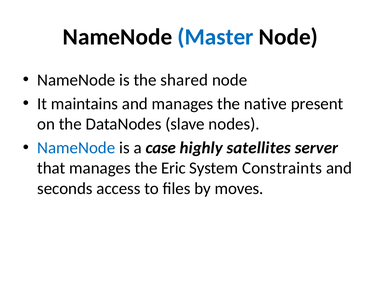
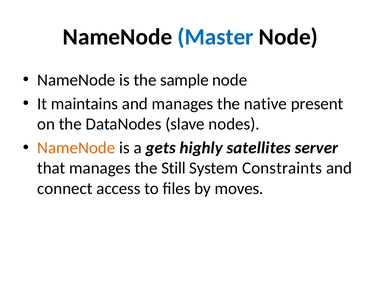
shared: shared -> sample
NameNode at (76, 148) colour: blue -> orange
case: case -> gets
Eric: Eric -> Still
seconds: seconds -> connect
